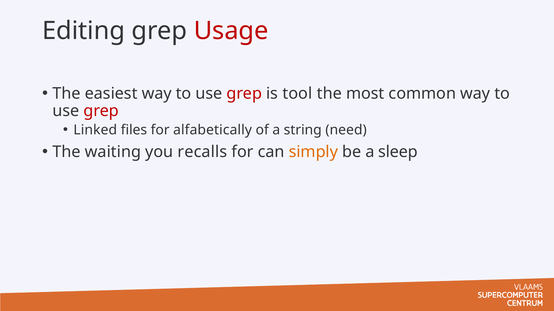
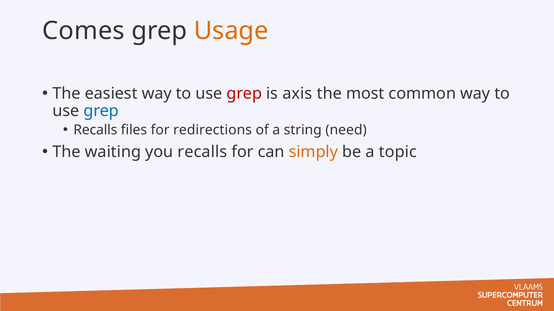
Editing: Editing -> Comes
Usage colour: red -> orange
tool: tool -> axis
grep at (101, 111) colour: red -> blue
Linked at (95, 130): Linked -> Recalls
alfabetically: alfabetically -> redirections
sleep: sleep -> topic
